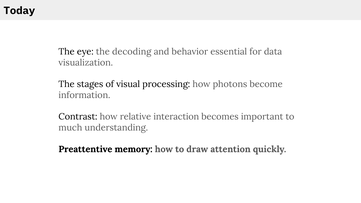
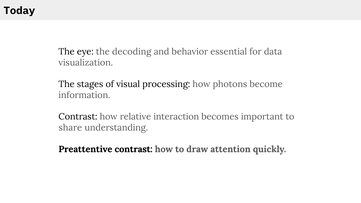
much: much -> share
Preattentive memory: memory -> contrast
